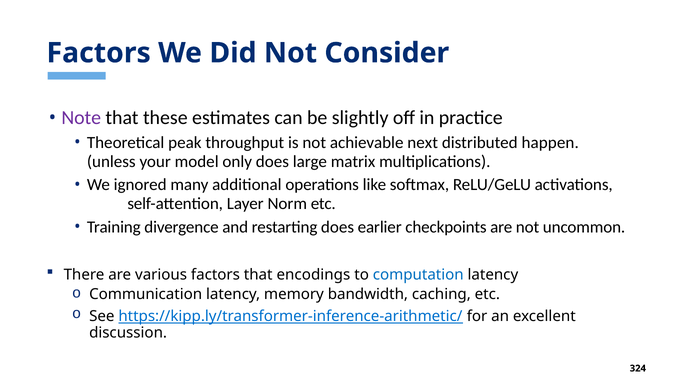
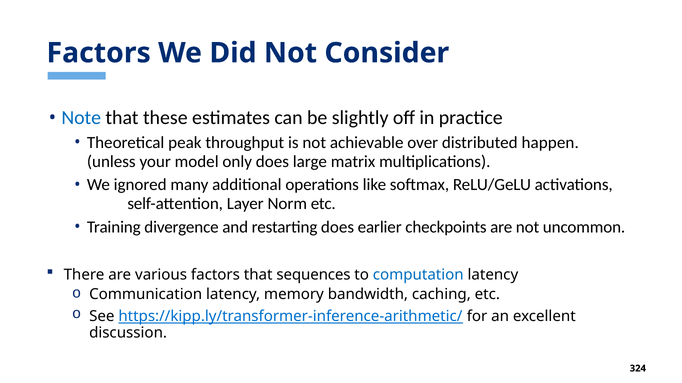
Note colour: purple -> blue
next: next -> over
encodings: encodings -> sequences
